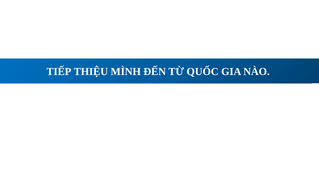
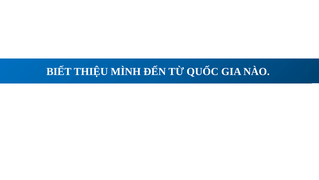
TIẾP: TIẾP -> BIẾT
